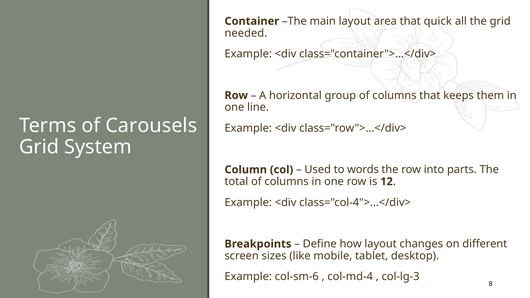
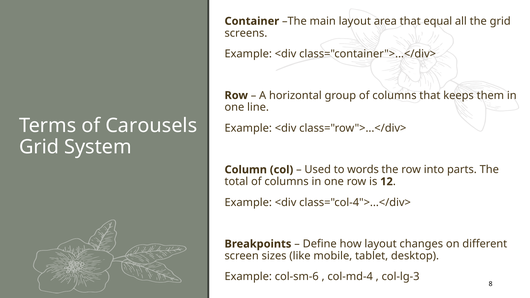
quick: quick -> equal
needed: needed -> screens
